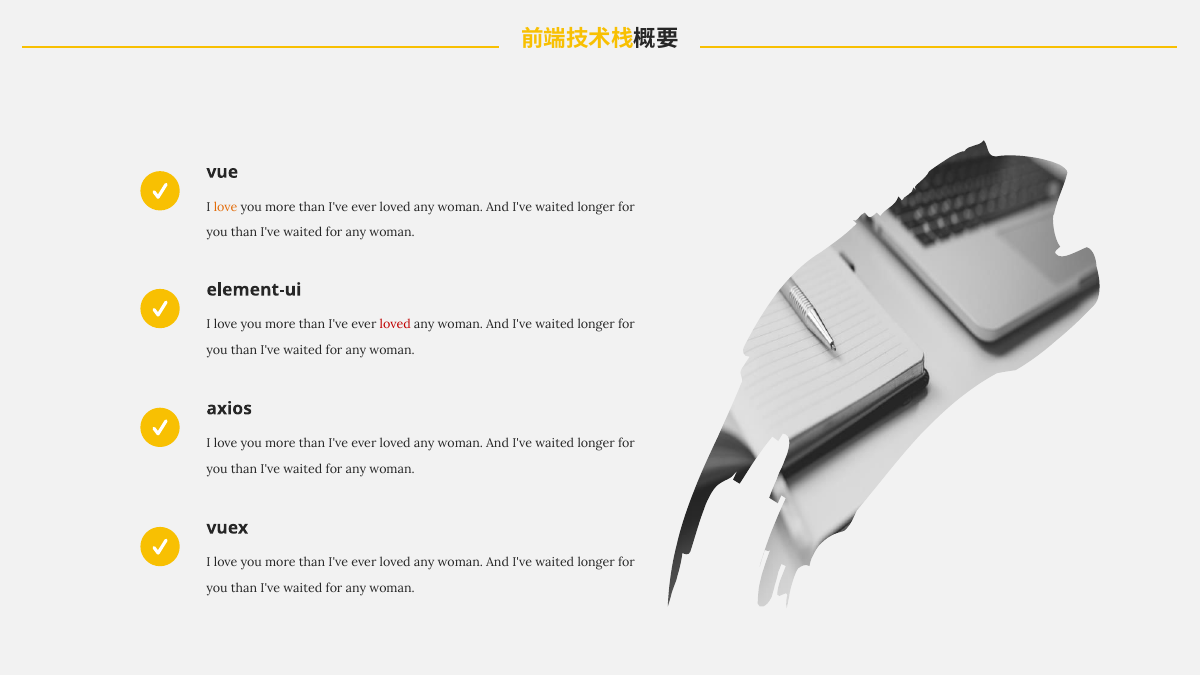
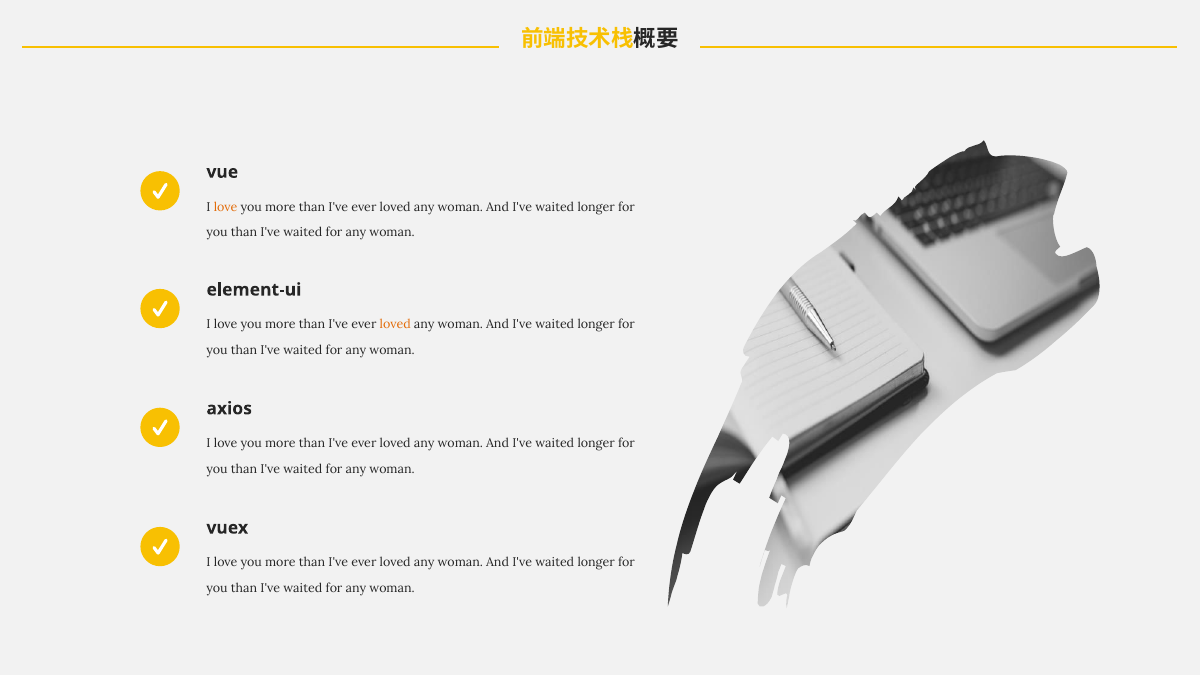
loved at (395, 325) colour: red -> orange
